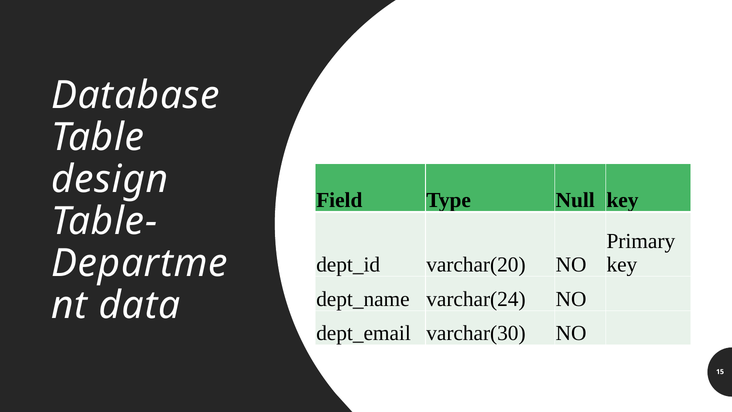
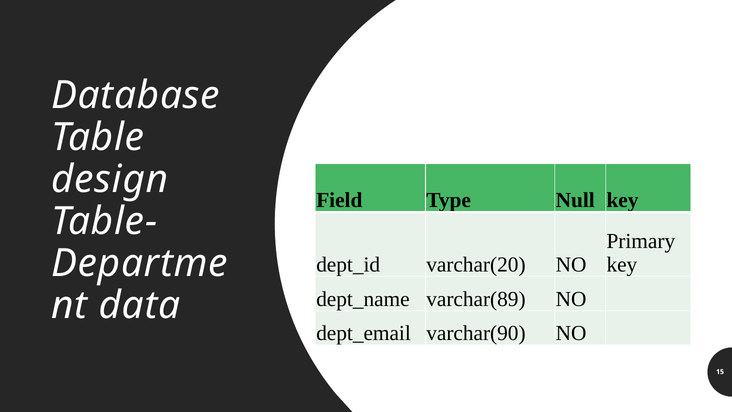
varchar(24: varchar(24 -> varchar(89
varchar(30: varchar(30 -> varchar(90
